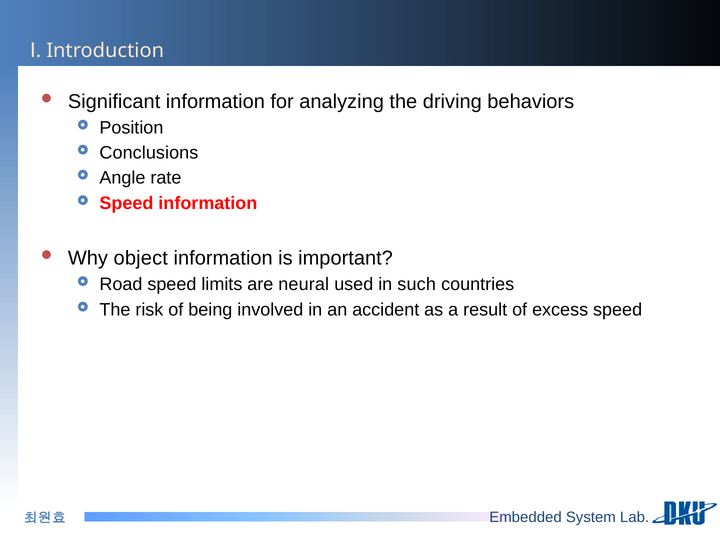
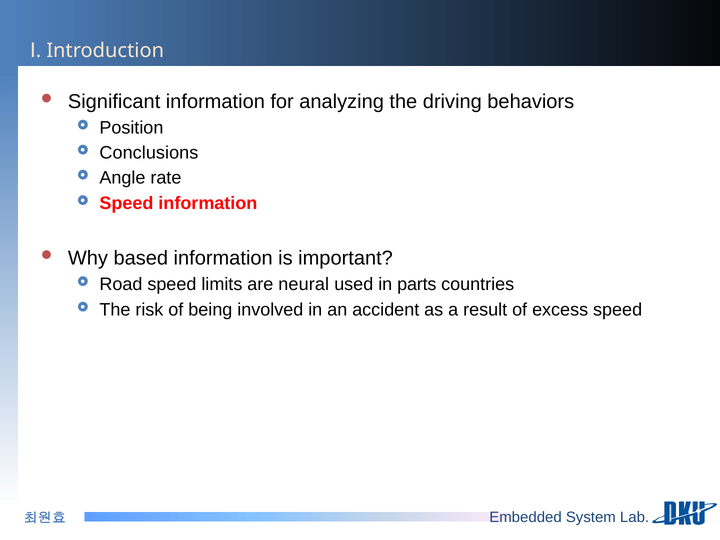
object: object -> based
such: such -> parts
